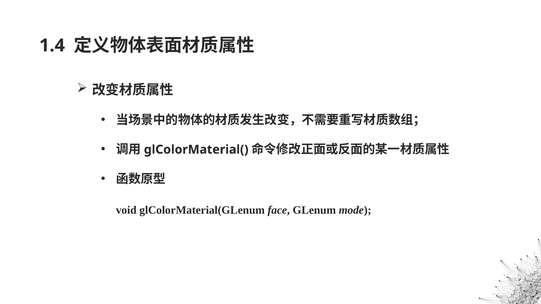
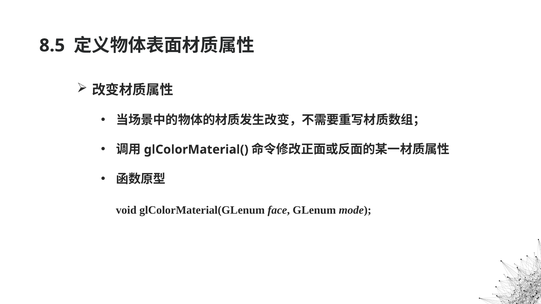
1.4: 1.4 -> 8.5
